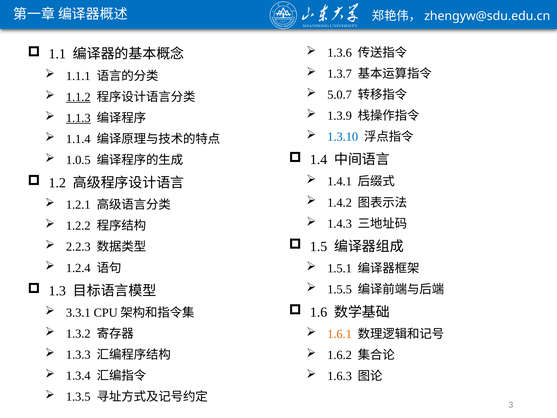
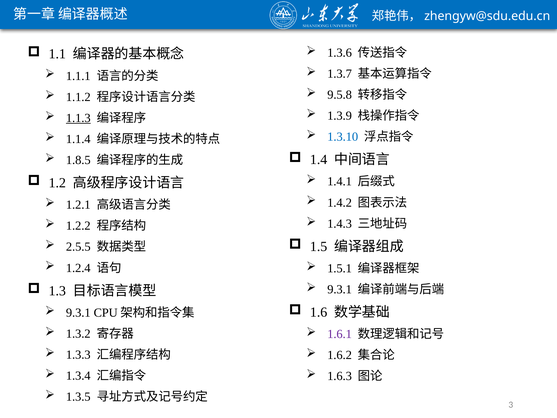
5.0.7: 5.0.7 -> 9.5.8
1.1.2 underline: present -> none
1.0.5: 1.0.5 -> 1.8.5
2.2.3: 2.2.3 -> 2.5.5
1.5.5 at (340, 289): 1.5.5 -> 9.3.1
3.3.1 at (78, 312): 3.3.1 -> 9.3.1
1.6.1 colour: orange -> purple
